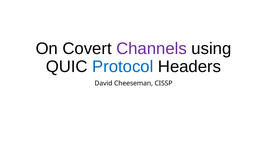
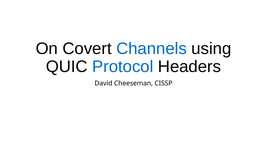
Channels colour: purple -> blue
